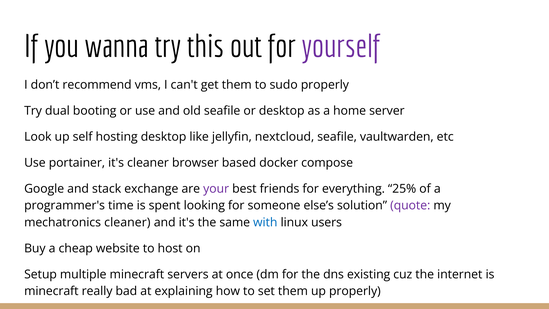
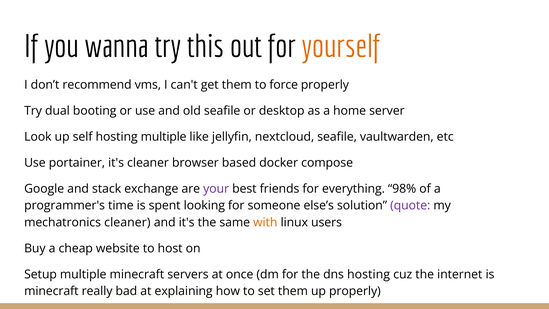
yourself colour: purple -> orange
sudo: sudo -> force
hosting desktop: desktop -> multiple
25%: 25% -> 98%
with colour: blue -> orange
dns existing: existing -> hosting
